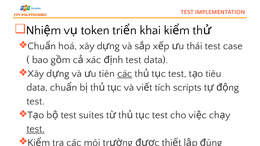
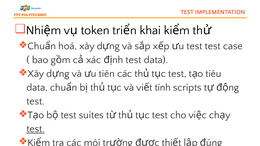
thái at (194, 46): thái -> test
các at (125, 74) underline: present -> none
tích: tích -> tính
